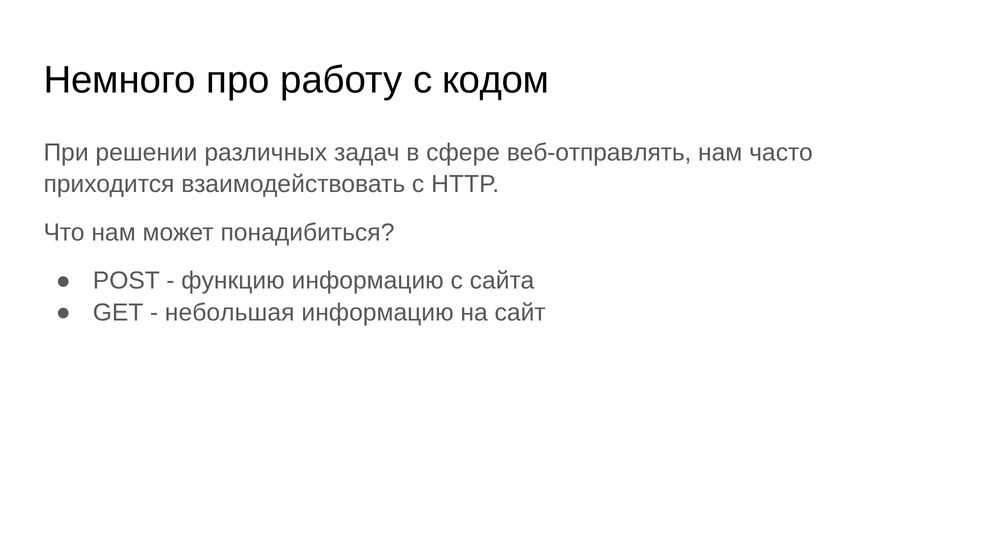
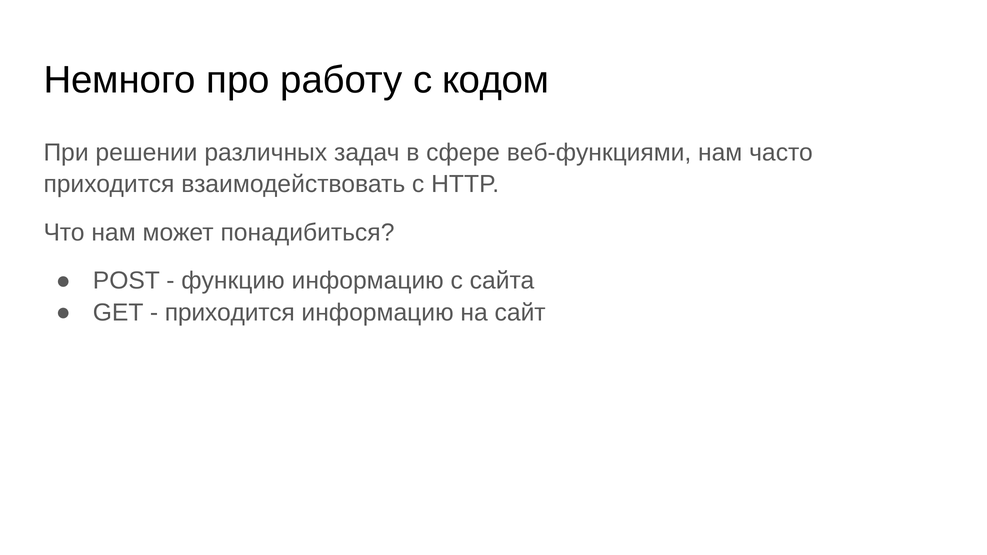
веб-отправлять: веб-отправлять -> веб-функциями
небольшая at (230, 312): небольшая -> приходится
